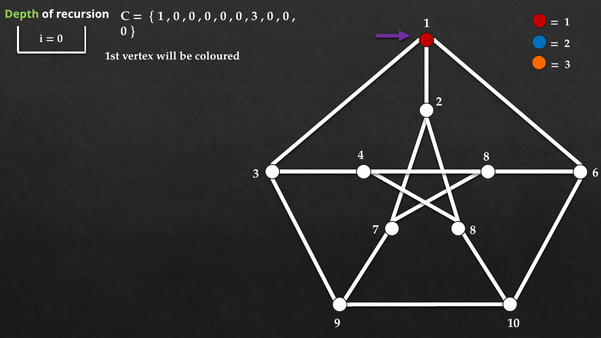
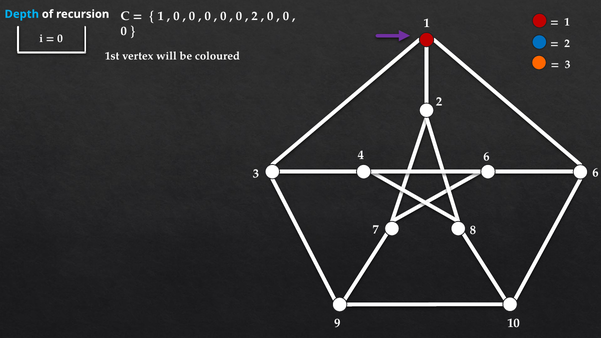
Depth colour: light green -> light blue
3 at (255, 16): 3 -> 2
4 8: 8 -> 6
